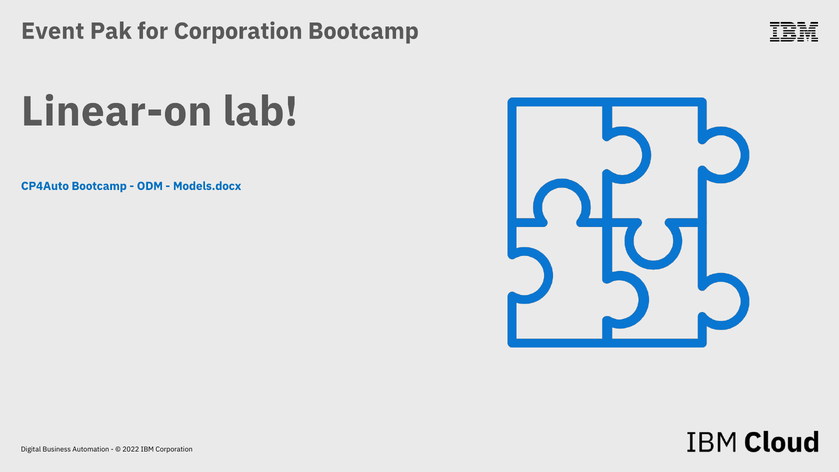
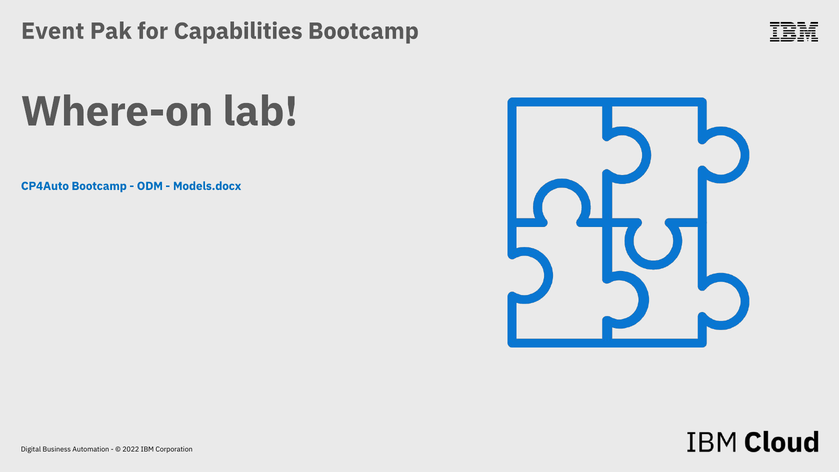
for Corporation: Corporation -> Capabilities
Linear-on: Linear-on -> Where-on
